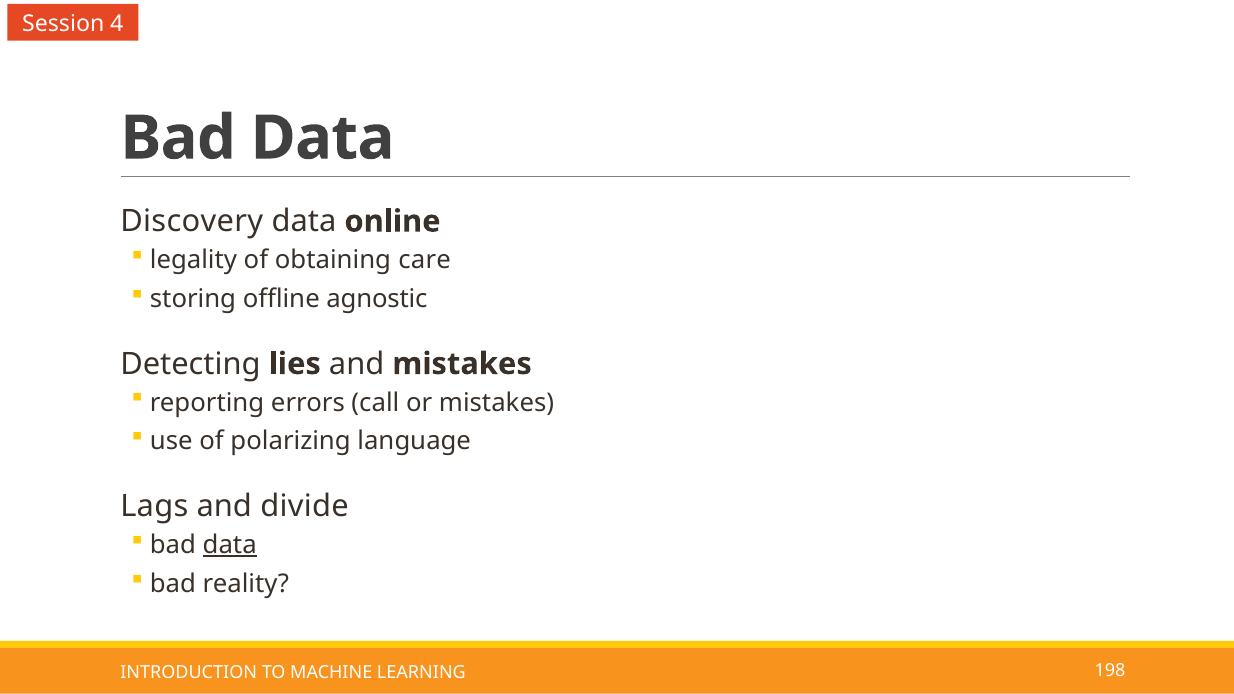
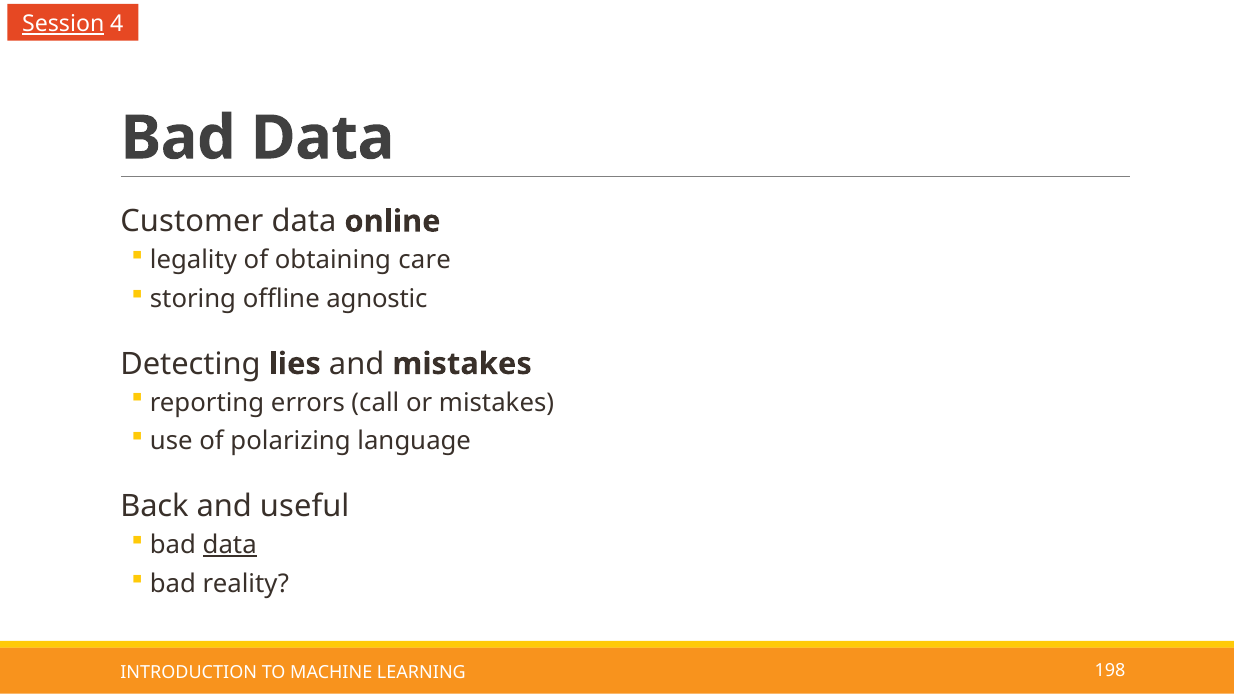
Session underline: none -> present
Discovery: Discovery -> Customer
Lags: Lags -> Back
divide: divide -> useful
